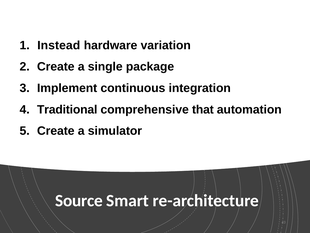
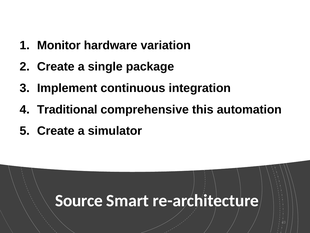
Instead: Instead -> Monitor
that: that -> this
